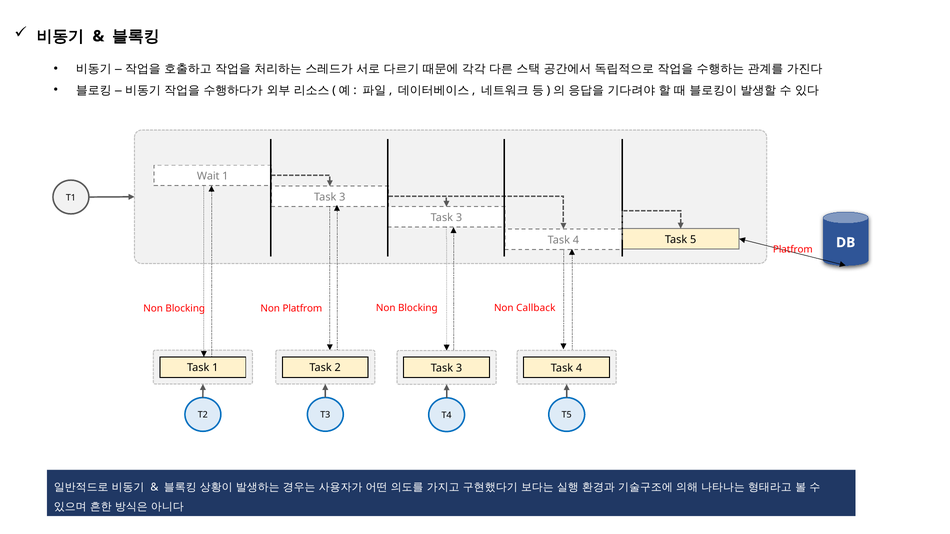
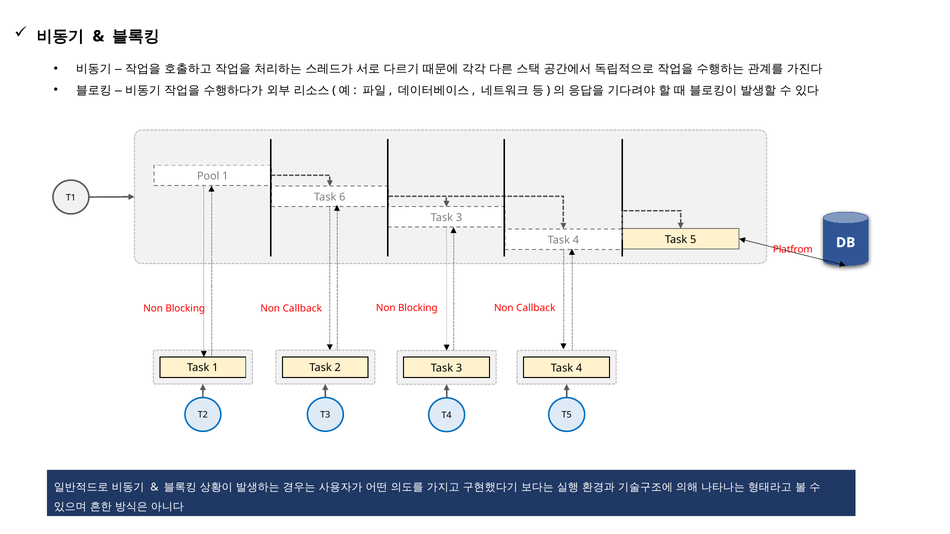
Wait: Wait -> Pool
T1 Task 3: 3 -> 6
Platfrom at (302, 309): Platfrom -> Callback
